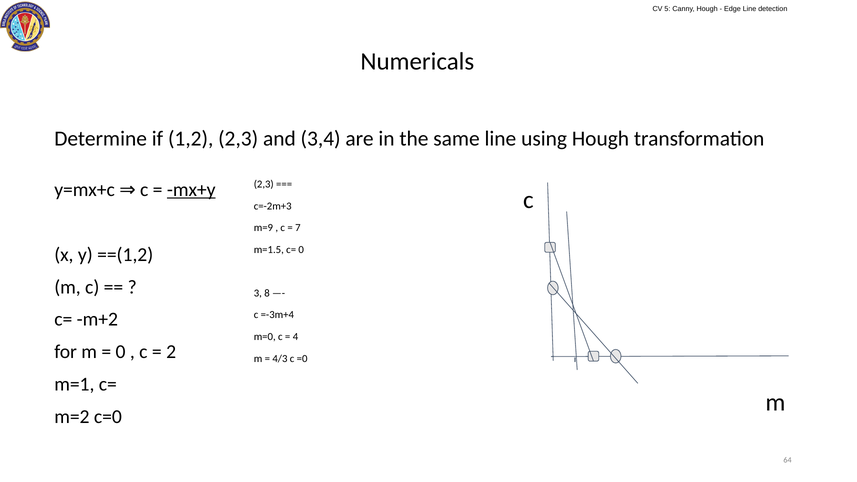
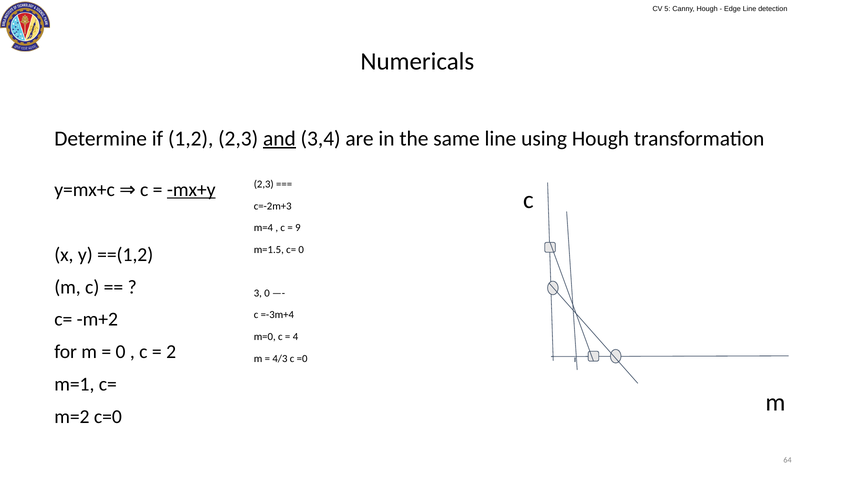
and underline: none -> present
m=9: m=9 -> m=4
7: 7 -> 9
3 8: 8 -> 0
